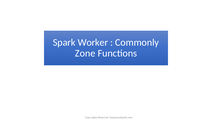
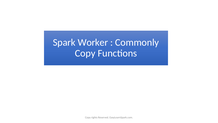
Zone at (85, 53): Zone -> Copy
